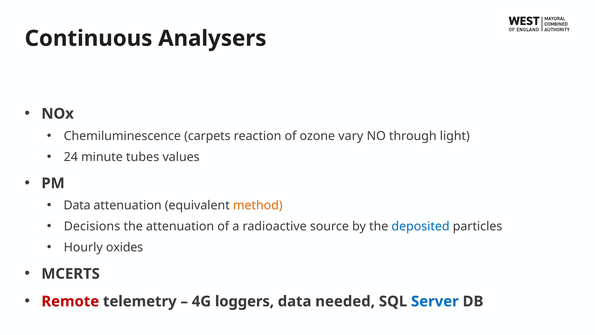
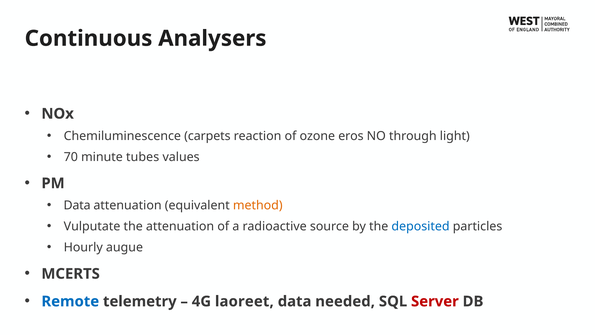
vary: vary -> eros
24: 24 -> 70
Decisions: Decisions -> Vulputate
oxides: oxides -> augue
Remote colour: red -> blue
loggers: loggers -> laoreet
Server colour: blue -> red
